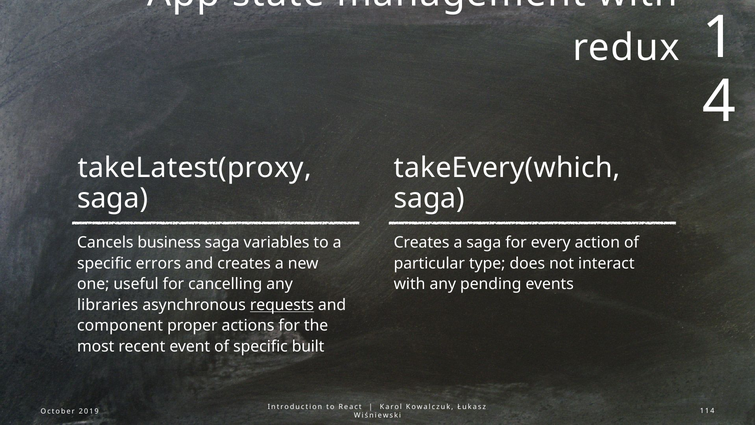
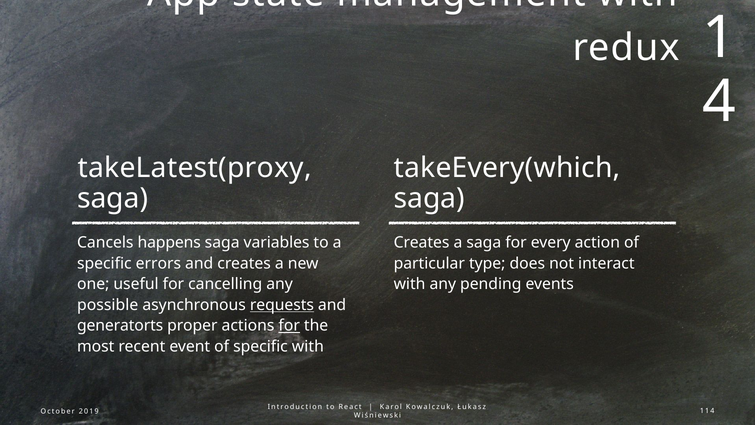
business: business -> happens
libraries: libraries -> possible
component: component -> generatorts
for at (289, 325) underline: none -> present
specific built: built -> with
